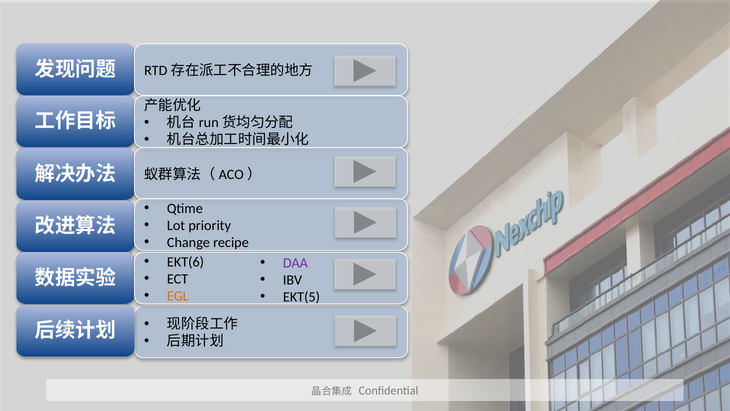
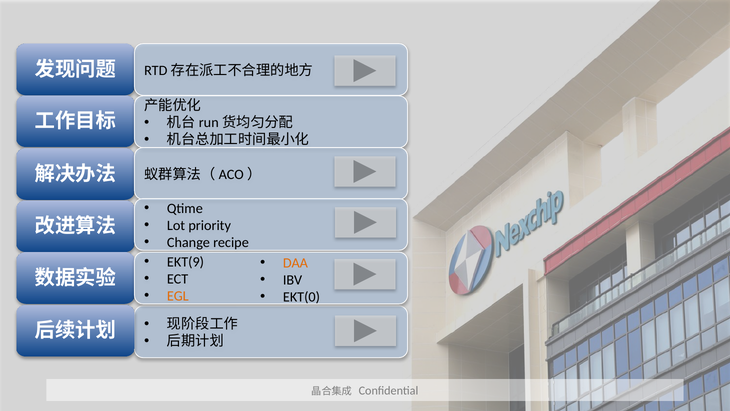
EKT(6: EKT(6 -> EKT(9
DAA colour: purple -> orange
EKT(5: EKT(5 -> EKT(0
